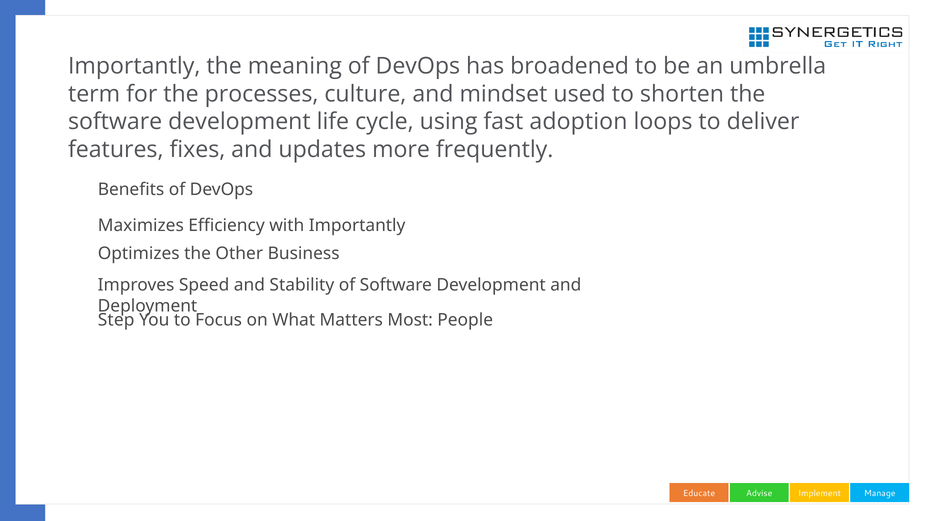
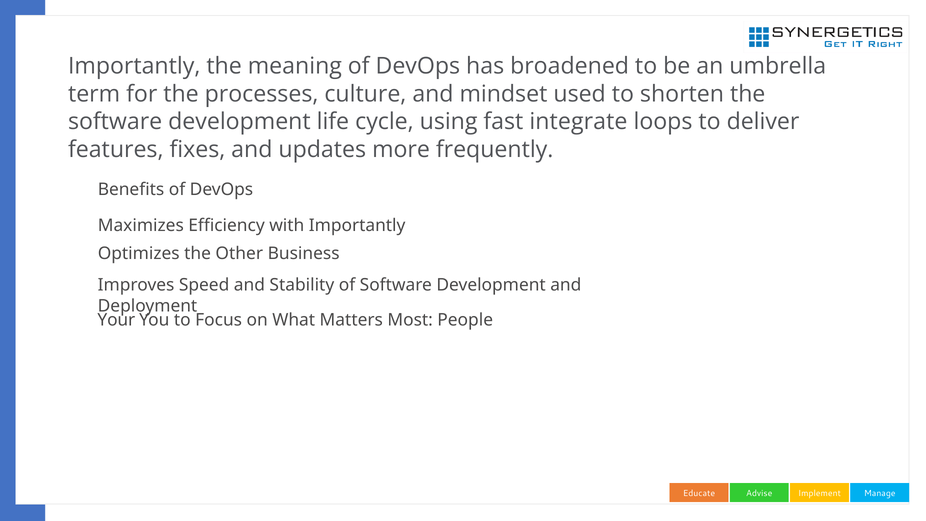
adoption: adoption -> integrate
Step: Step -> Your
